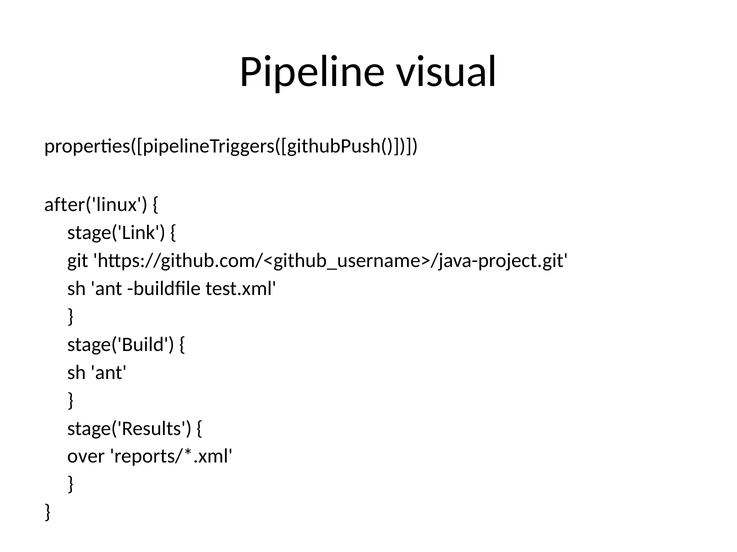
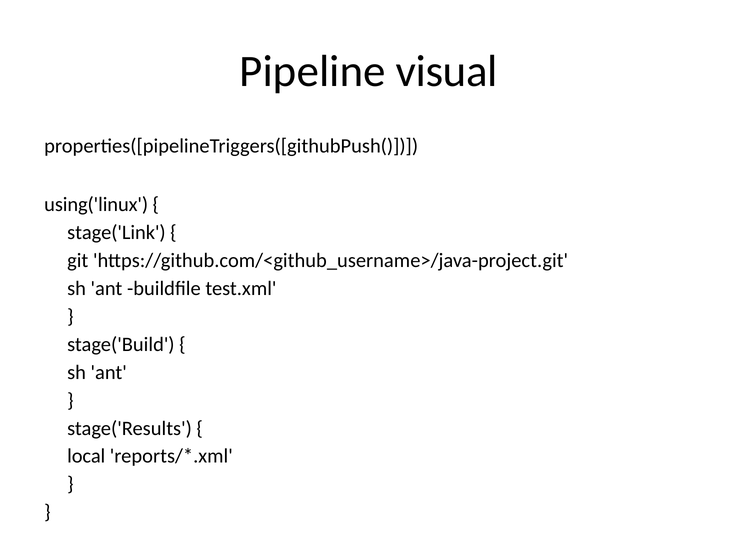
after('linux: after('linux -> using('linux
over: over -> local
